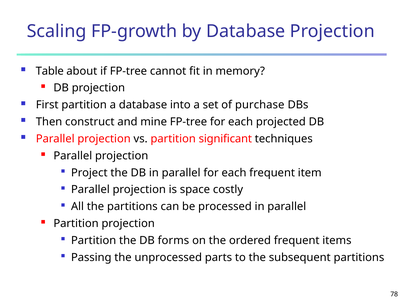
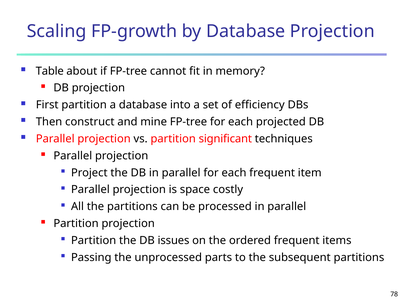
purchase: purchase -> efficiency
forms: forms -> issues
